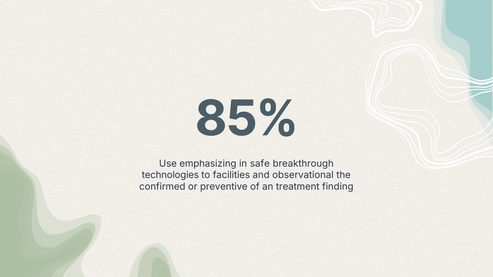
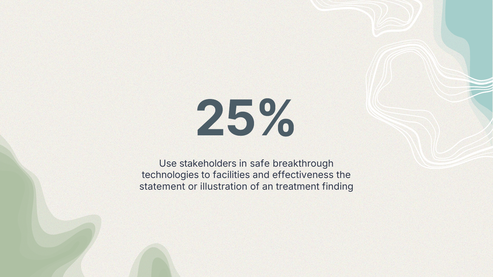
85%: 85% -> 25%
emphasizing: emphasizing -> stakeholders
observational: observational -> effectiveness
confirmed: confirmed -> statement
preventive: preventive -> illustration
